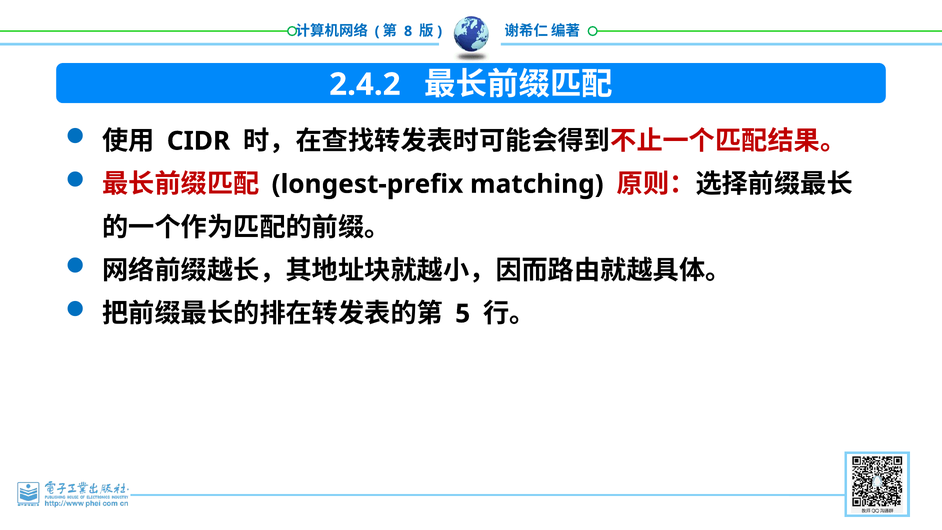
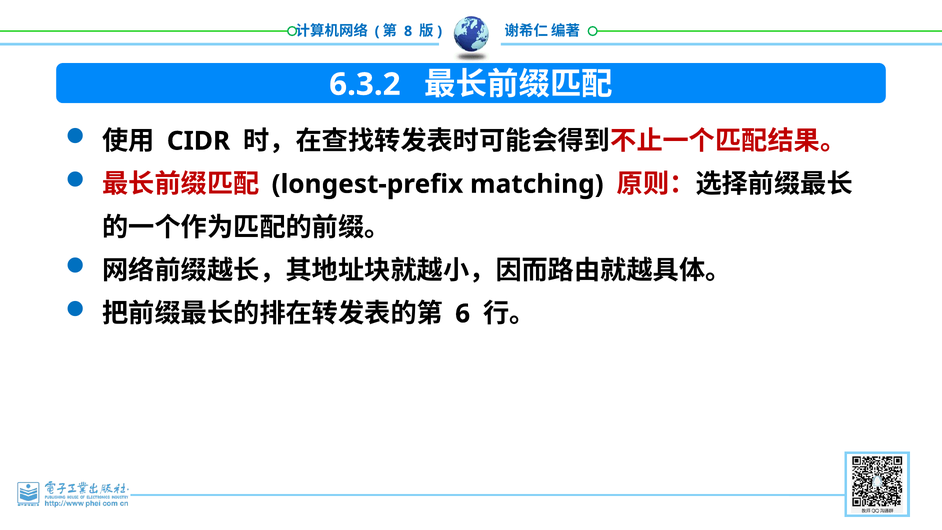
2.4.2: 2.4.2 -> 6.3.2
5: 5 -> 6
